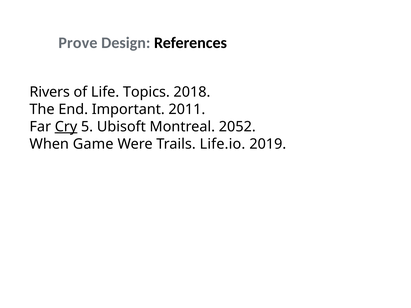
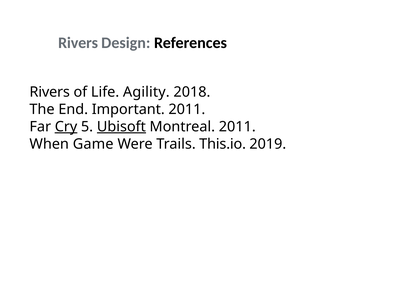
Prove at (78, 43): Prove -> Rivers
Topics: Topics -> Agility
Ubisoft underline: none -> present
Montreal 2052: 2052 -> 2011
Life.io: Life.io -> This.io
